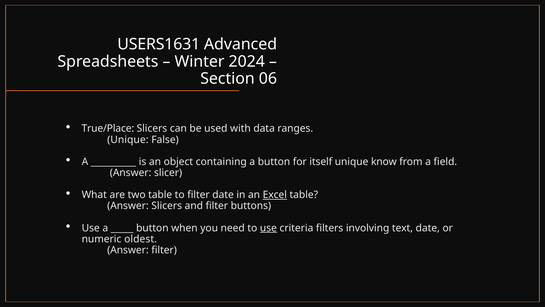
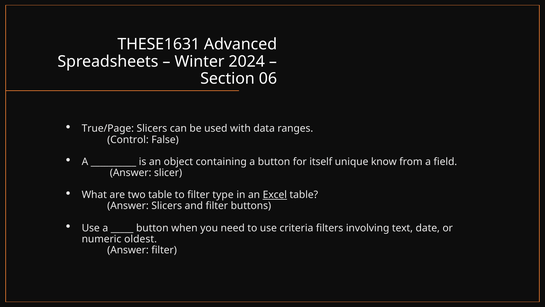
USERS1631: USERS1631 -> THESE1631
True/Place: True/Place -> True/Page
Unique at (128, 139): Unique -> Control
filter date: date -> type
use at (268, 228) underline: present -> none
